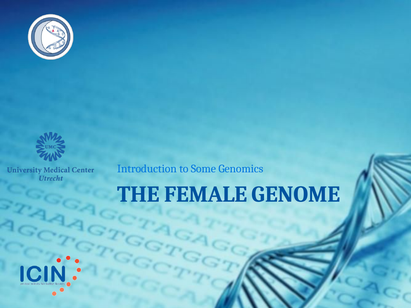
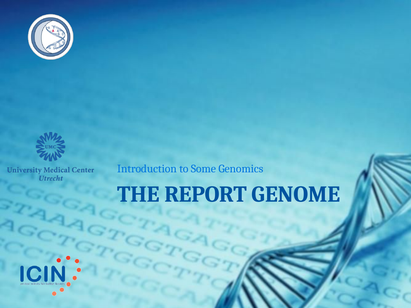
FEMALE: FEMALE -> REPORT
